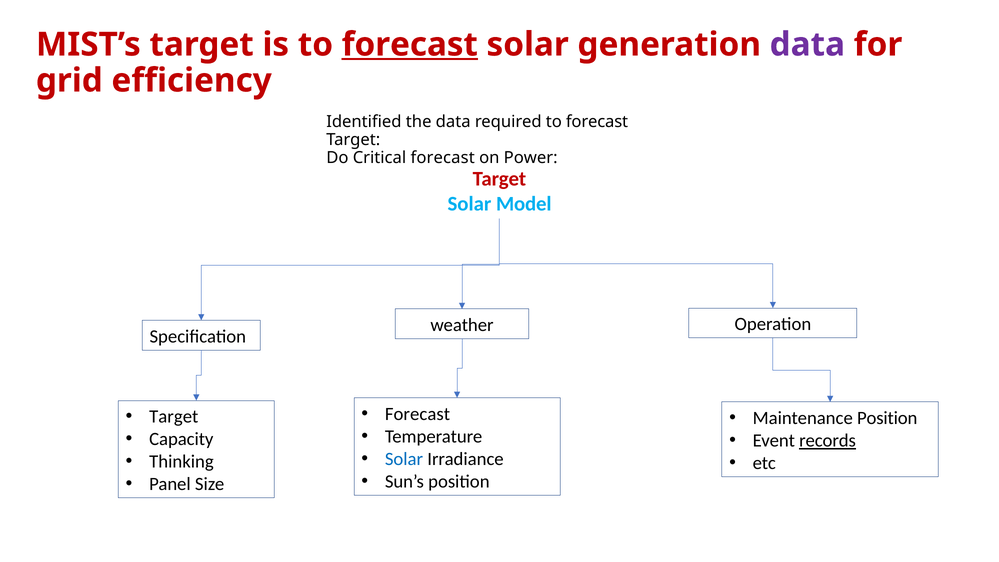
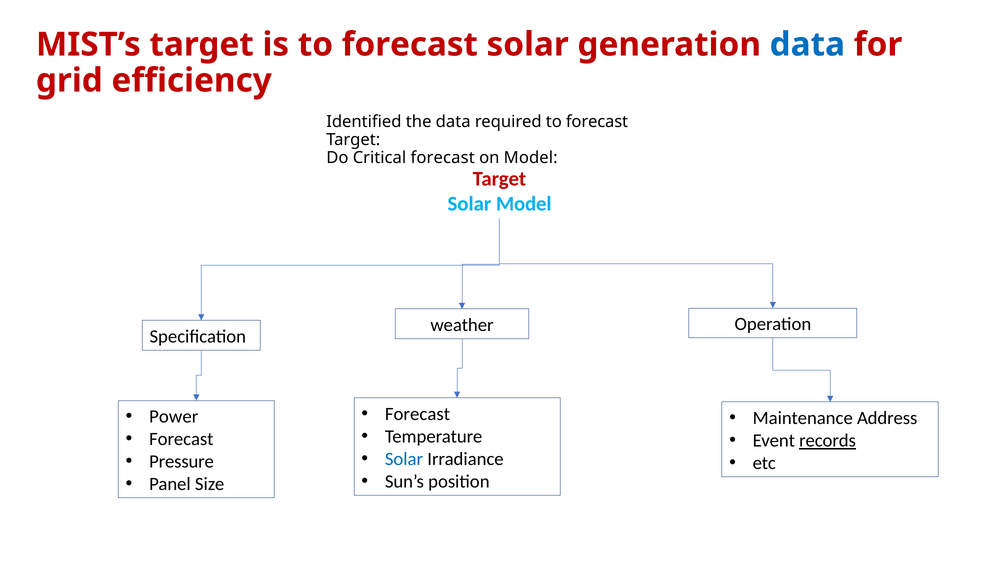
forecast at (410, 45) underline: present -> none
data at (807, 45) colour: purple -> blue
on Power: Power -> Model
Target at (174, 417): Target -> Power
Maintenance Position: Position -> Address
Capacity at (181, 439): Capacity -> Forecast
Thinking: Thinking -> Pressure
